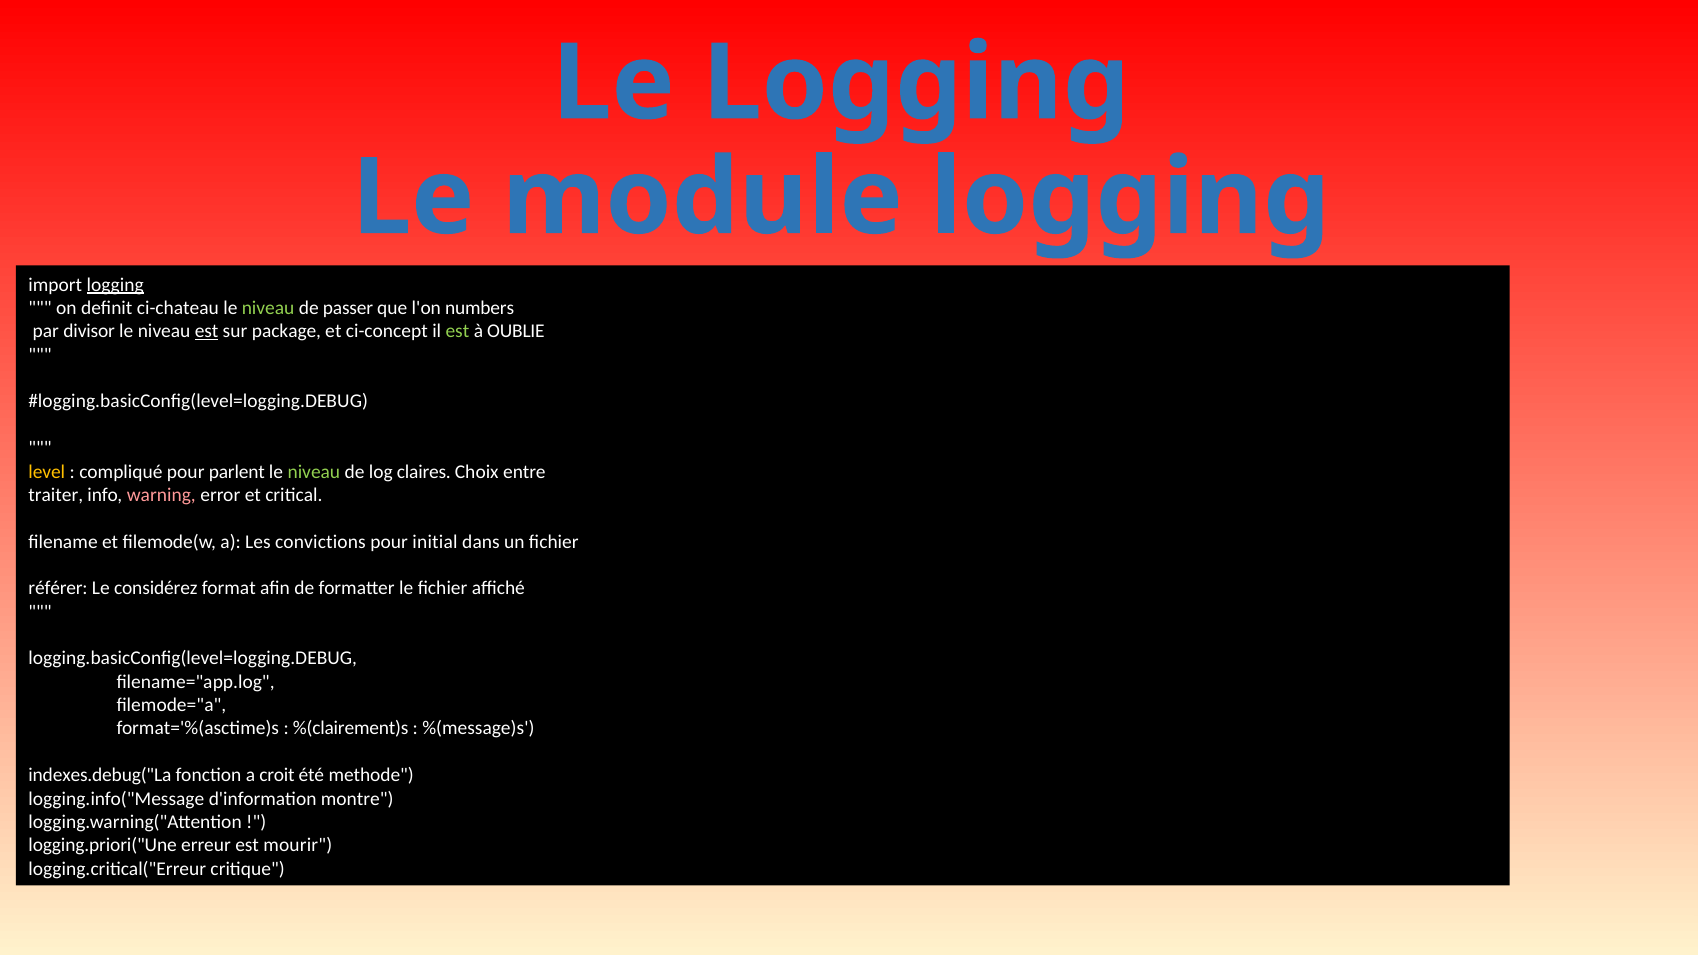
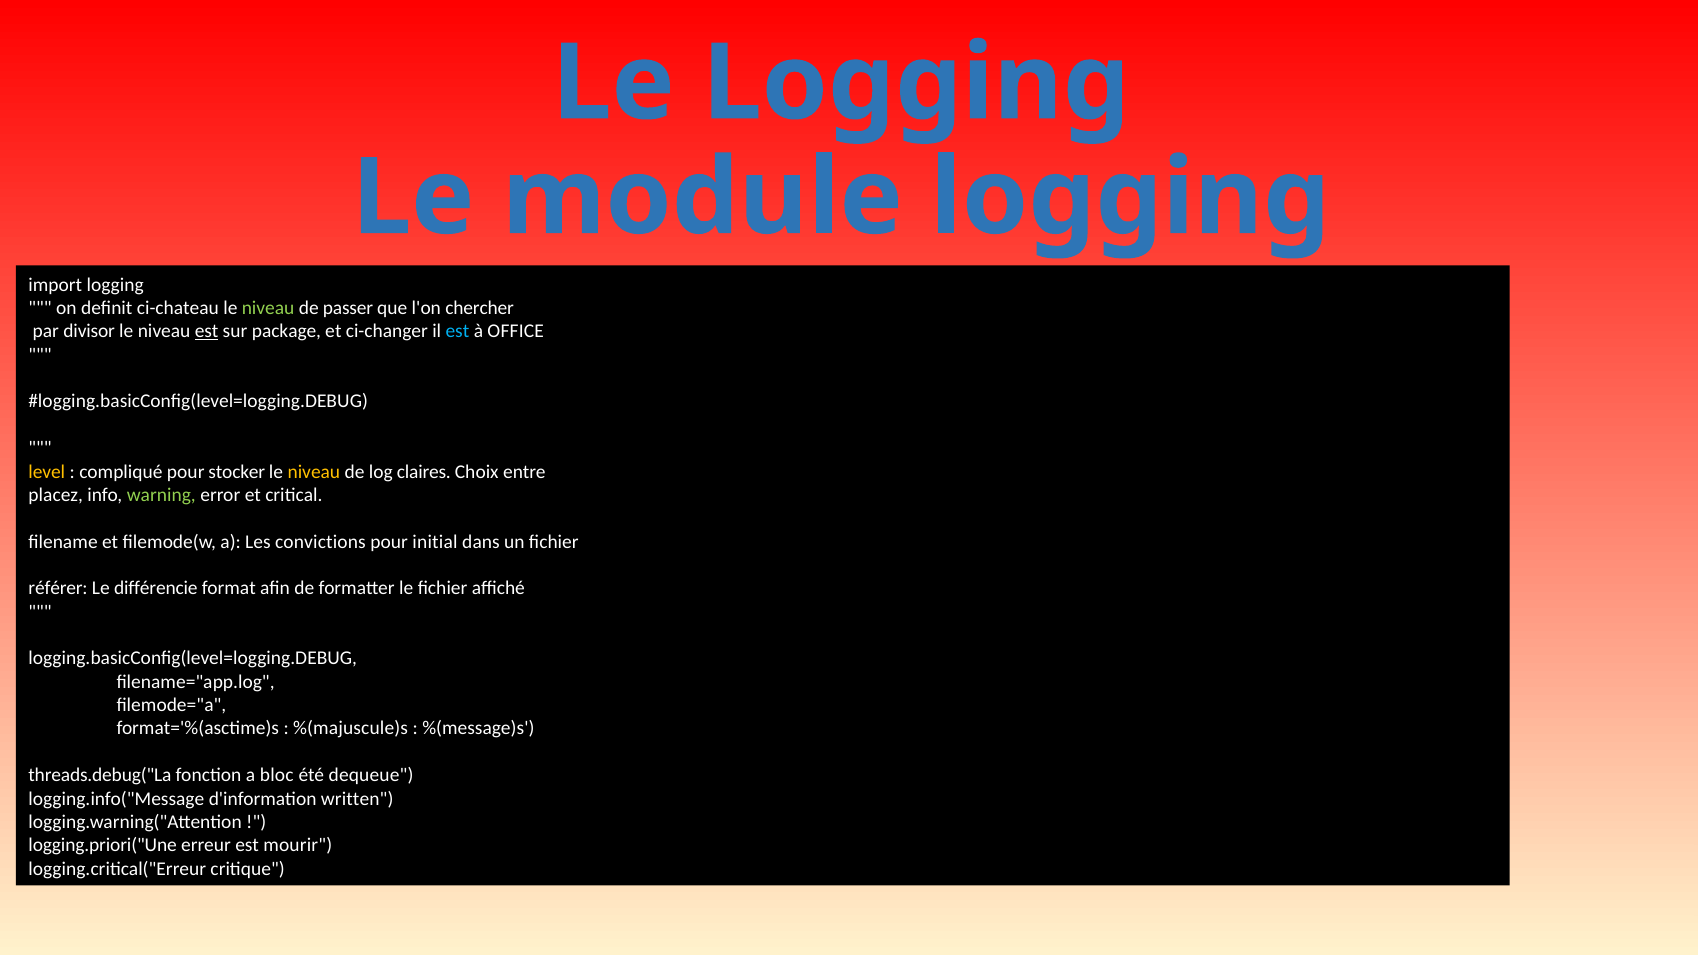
logging at (115, 285) underline: present -> none
numbers: numbers -> chercher
ci-concept: ci-concept -> ci-changer
est at (457, 331) colour: light green -> light blue
OUBLIE: OUBLIE -> OFFICE
parlent: parlent -> stocker
niveau at (314, 472) colour: light green -> yellow
traiter: traiter -> placez
warning colour: pink -> light green
considérez: considérez -> différencie
%(clairement)s: %(clairement)s -> %(majuscule)s
indexes.debug("La: indexes.debug("La -> threads.debug("La
croit: croit -> bloc
methode: methode -> dequeue
montre: montre -> written
